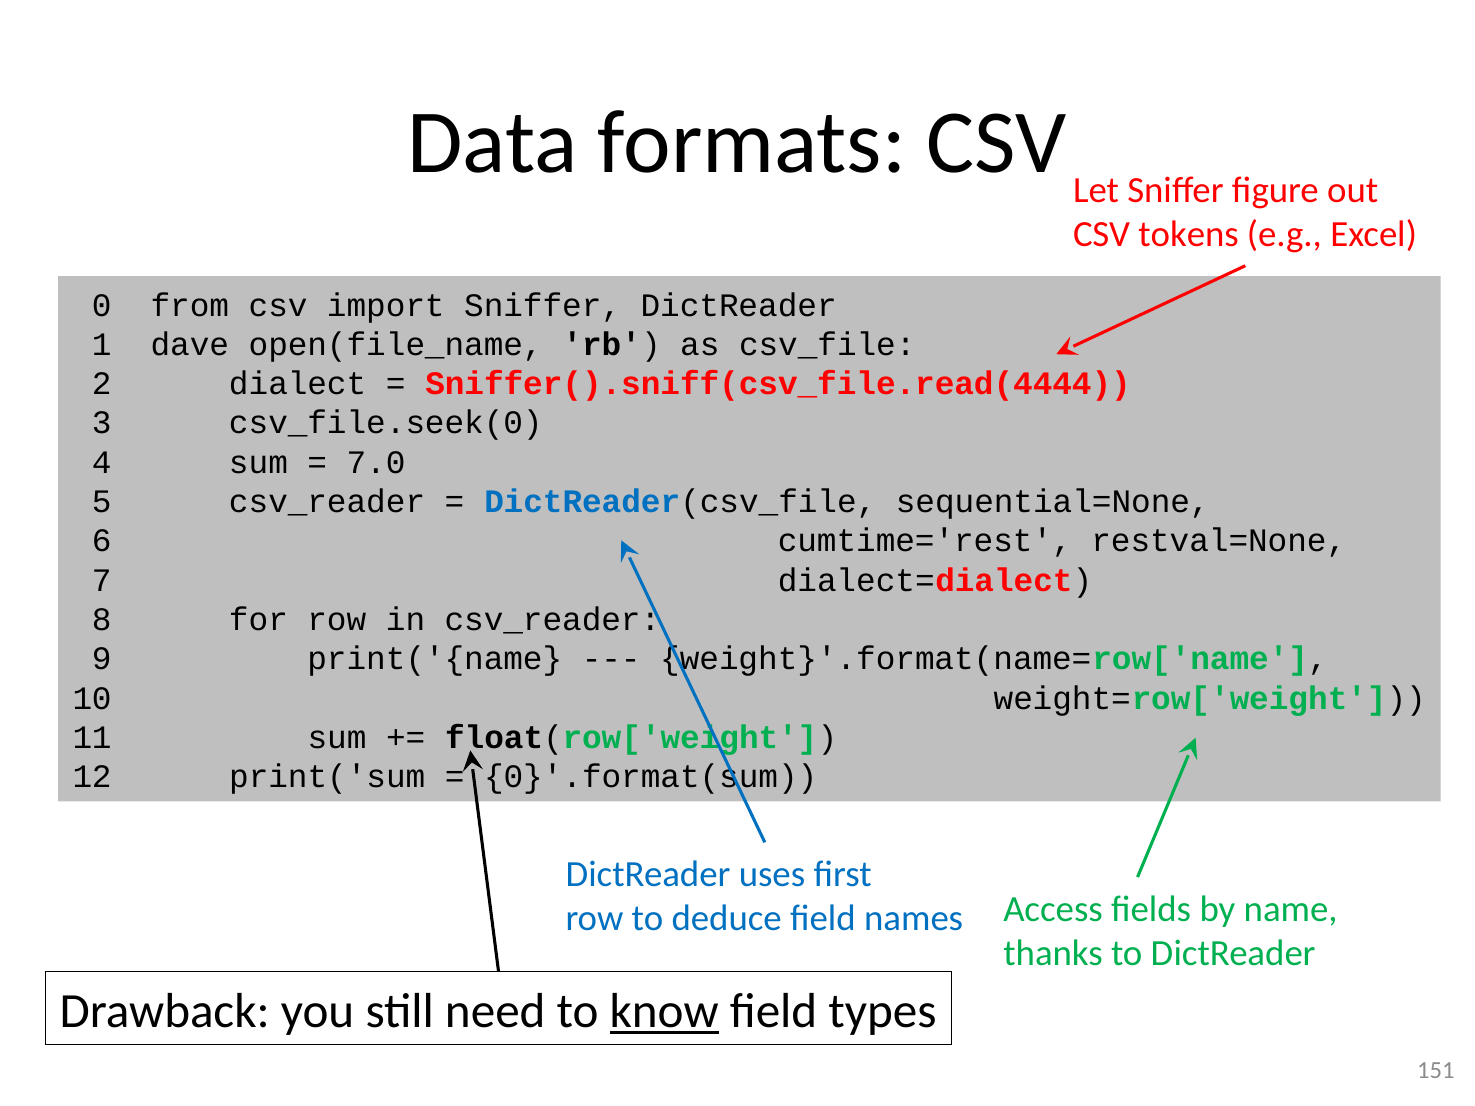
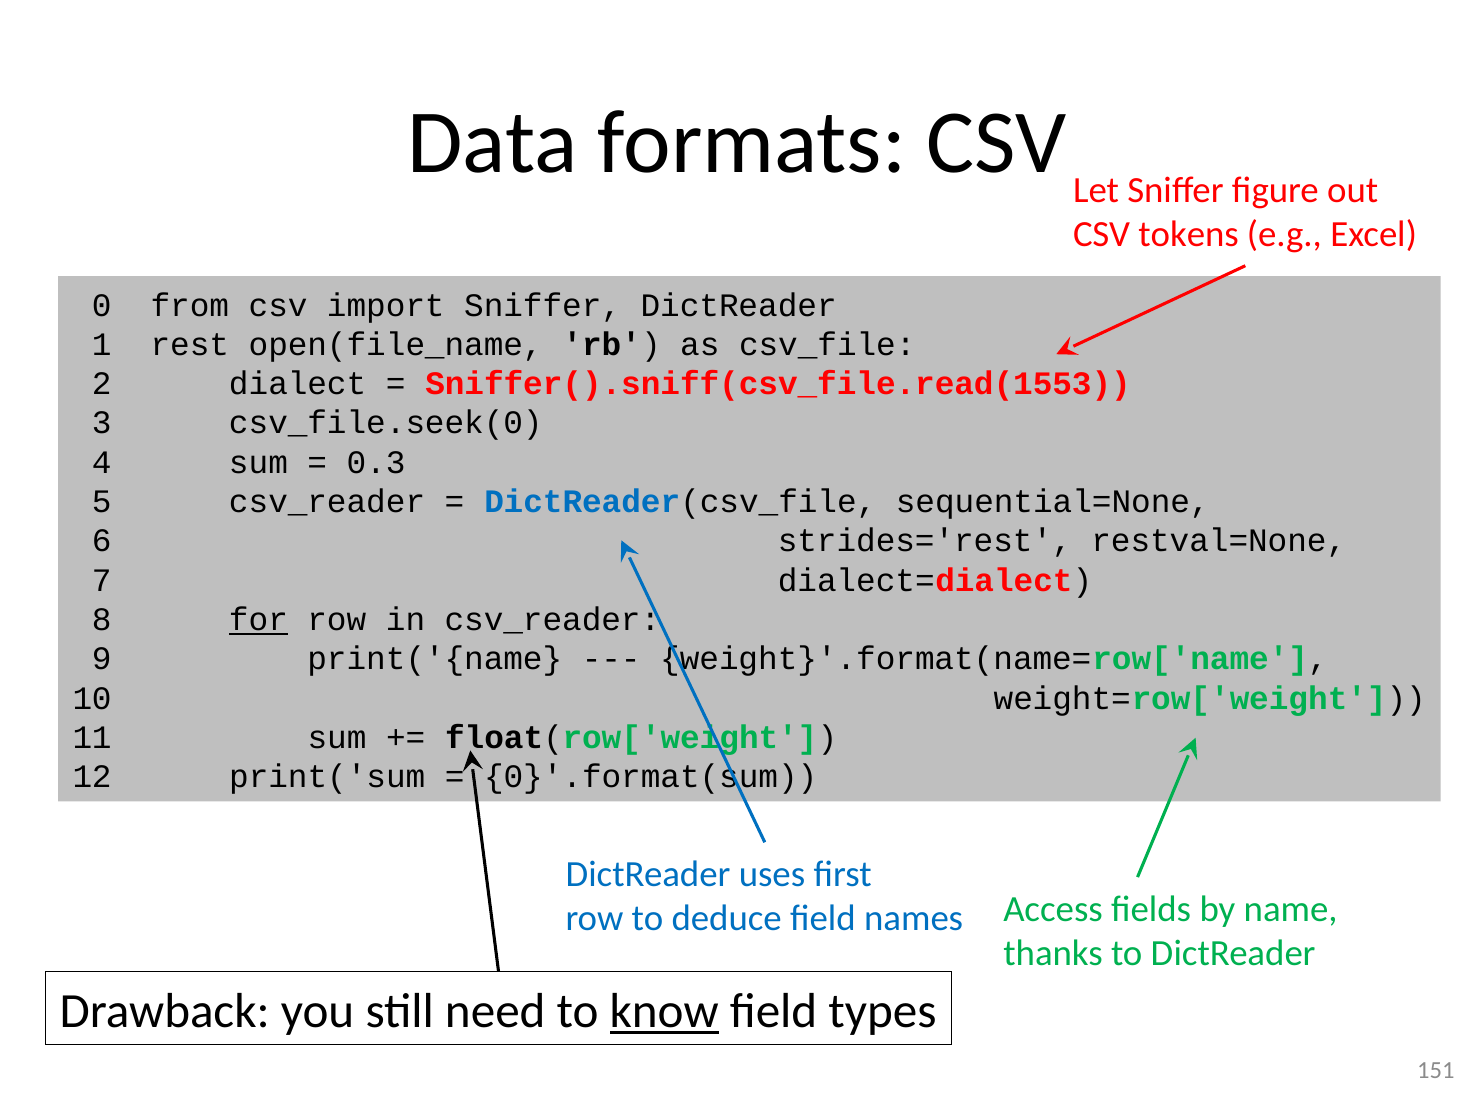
dave: dave -> rest
Sniffer().sniff(csv_file.read(4444: Sniffer().sniff(csv_file.read(4444 -> Sniffer().sniff(csv_file.read(1553
7.0: 7.0 -> 0.3
cumtime='rest: cumtime='rest -> strides='rest
for underline: none -> present
